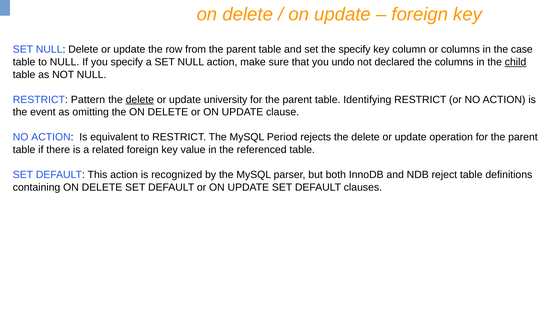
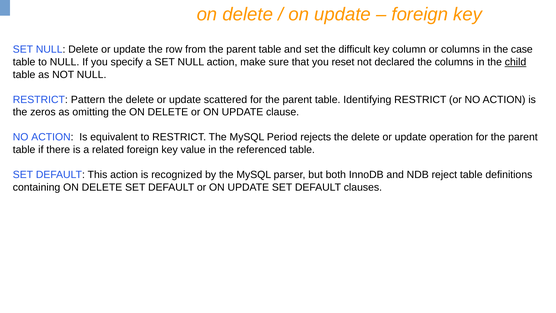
the specify: specify -> difficult
undo: undo -> reset
delete at (140, 100) underline: present -> none
university: university -> scattered
event: event -> zeros
